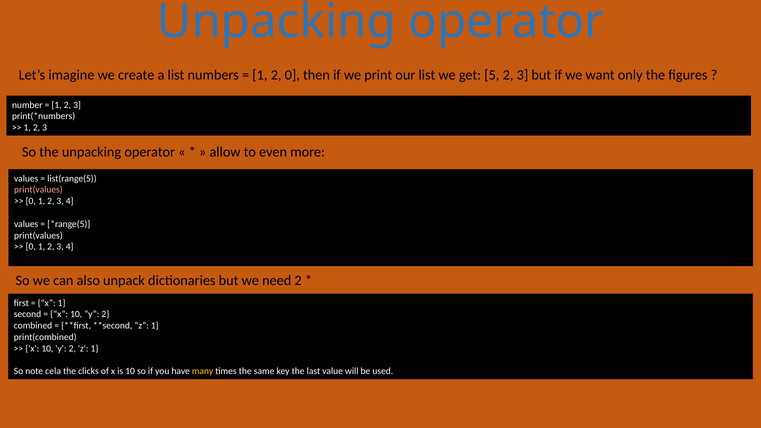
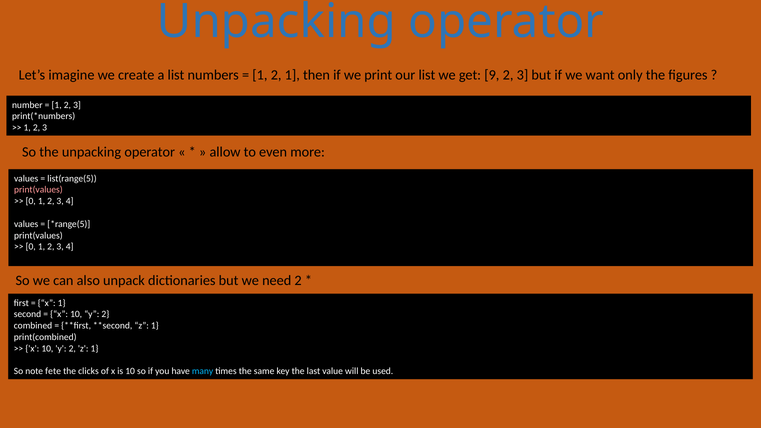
2 0: 0 -> 1
5: 5 -> 9
cela: cela -> fete
many colour: yellow -> light blue
